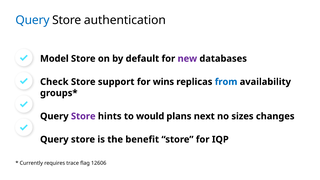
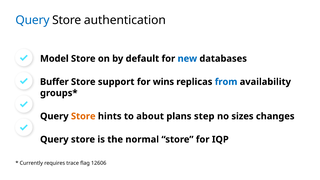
new colour: purple -> blue
Check: Check -> Buffer
Store at (83, 116) colour: purple -> orange
would: would -> about
next: next -> step
benefit: benefit -> normal
